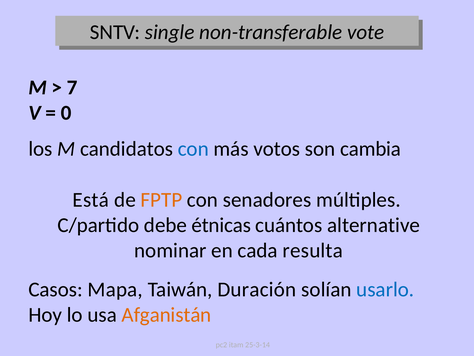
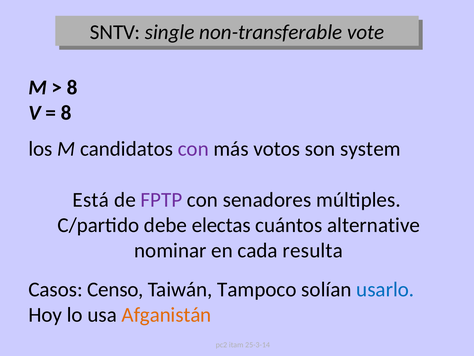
7 at (72, 88): 7 -> 8
0 at (66, 113): 0 -> 8
con at (193, 149) colour: blue -> purple
cambia: cambia -> system
FPTP colour: orange -> purple
étnicas: étnicas -> electas
Mapa: Mapa -> Censo
Duración: Duración -> Tampoco
